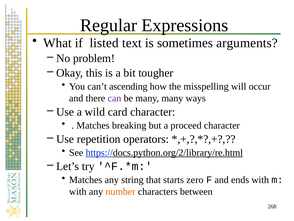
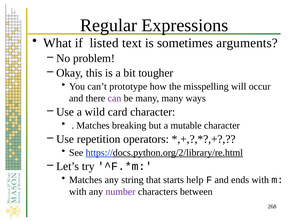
ascending: ascending -> prototype
proceed: proceed -> mutable
zero: zero -> help
number colour: orange -> purple
